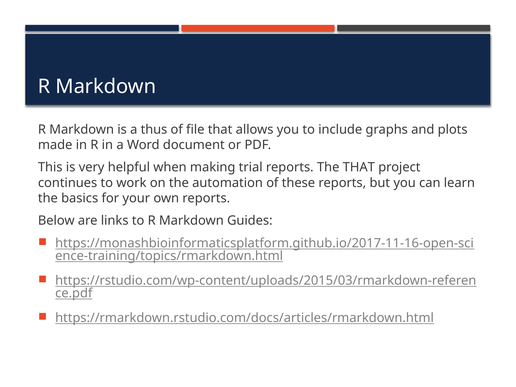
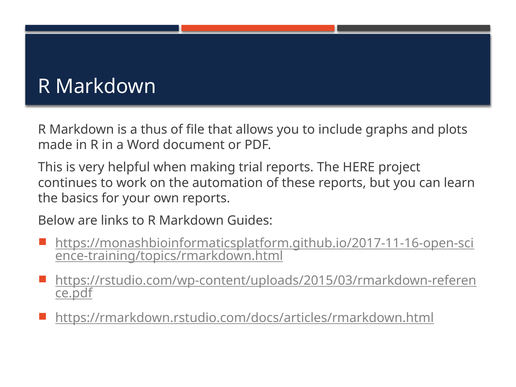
The THAT: THAT -> HERE
